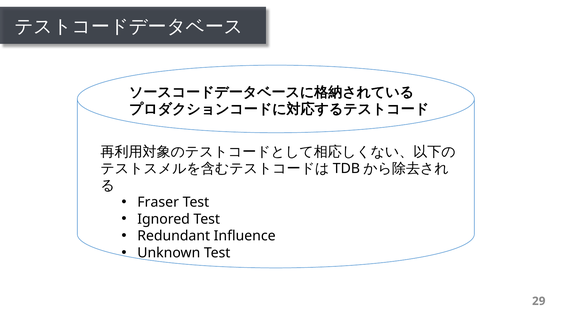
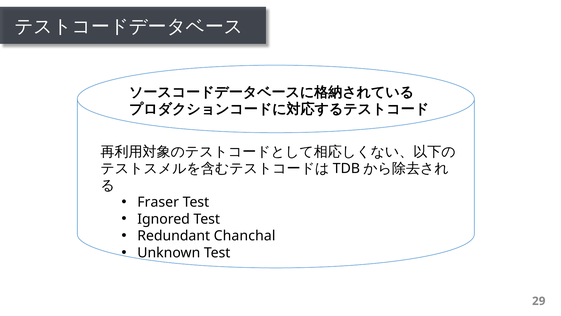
Inﬂuence: Inﬂuence -> Chanchal
